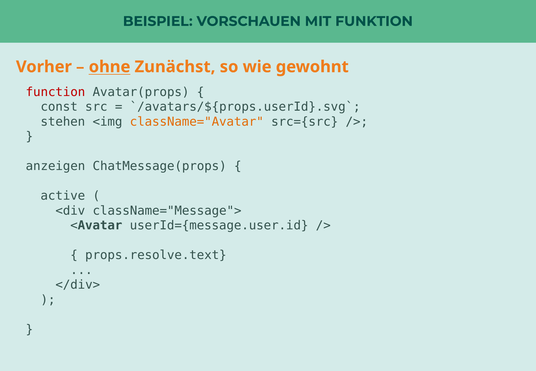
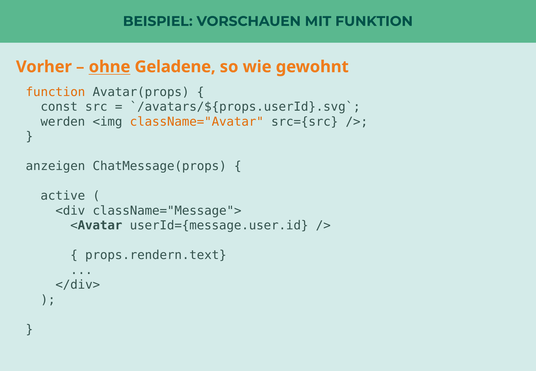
Zunächst: Zunächst -> Geladene
function colour: red -> orange
stehen: stehen -> werden
props.resolve.text: props.resolve.text -> props.rendern.text
